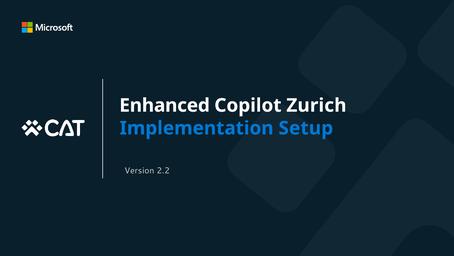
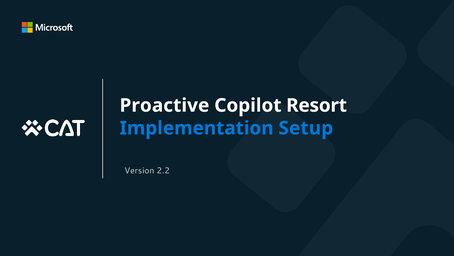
Enhanced: Enhanced -> Proactive
Zurich: Zurich -> Resort
